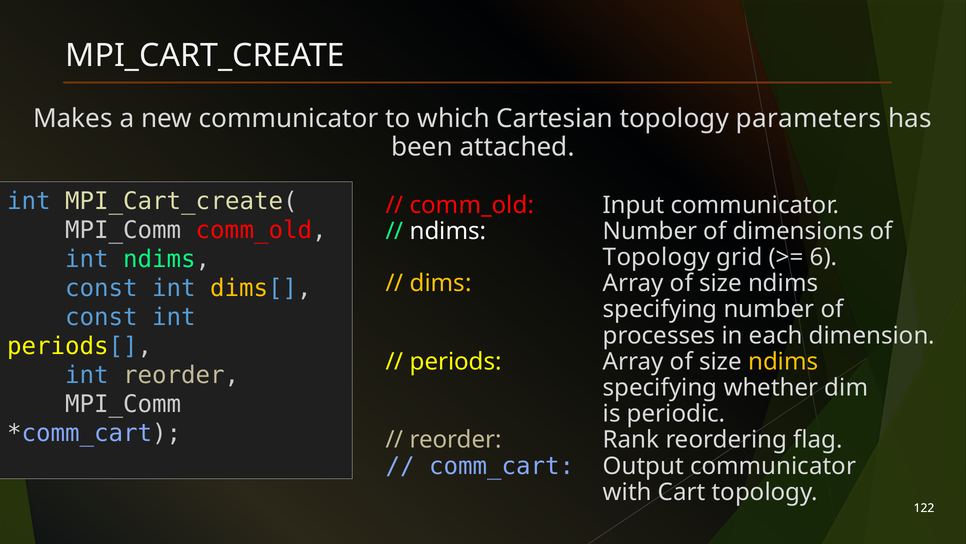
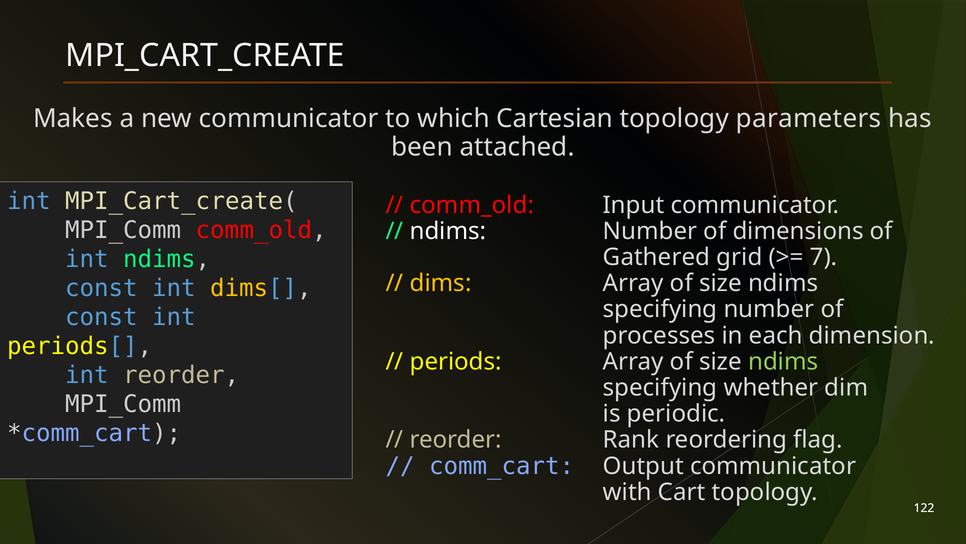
Topology at (656, 257): Topology -> Gathered
6: 6 -> 7
ndims at (783, 361) colour: yellow -> light green
